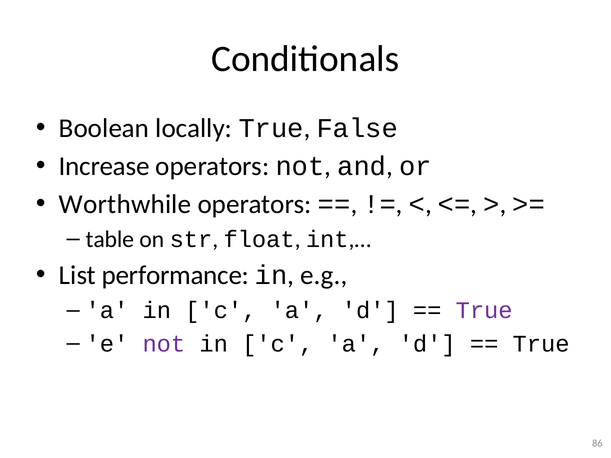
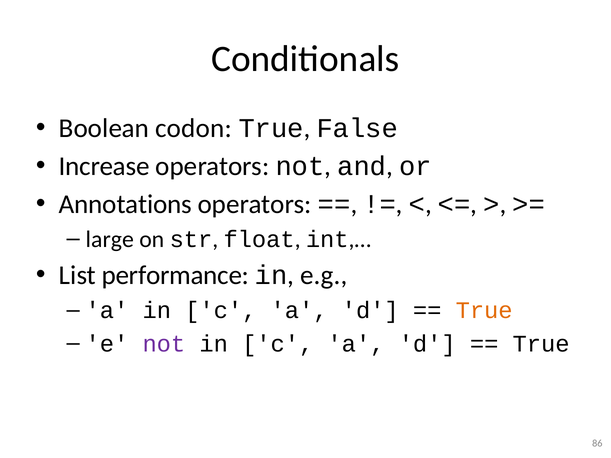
locally: locally -> codon
Worthwhile: Worthwhile -> Annotations
table: table -> large
True at (484, 311) colour: purple -> orange
